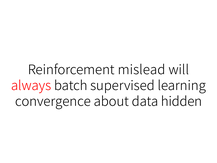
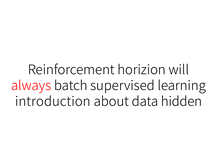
mislead: mislead -> horizion
convergence: convergence -> introduction
